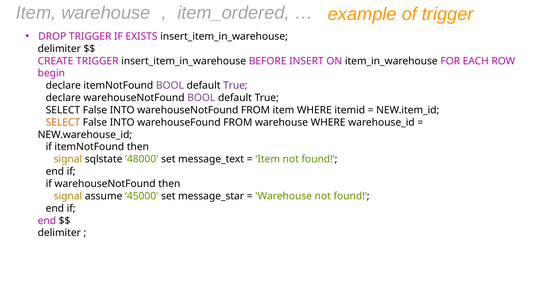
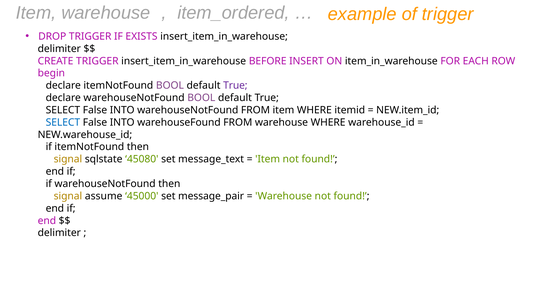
SELECT at (63, 122) colour: orange -> blue
48000: 48000 -> 45080
message_star: message_star -> message_pair
